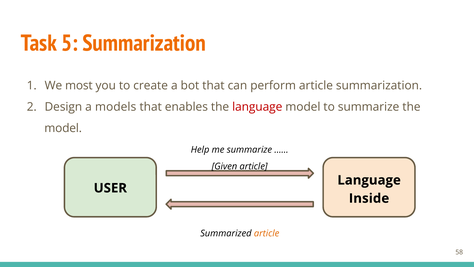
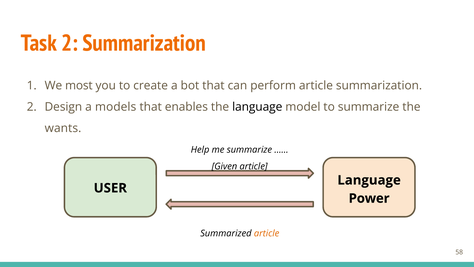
Task 5: 5 -> 2
language at (257, 107) colour: red -> black
model at (63, 128): model -> wants
Inside: Inside -> Power
